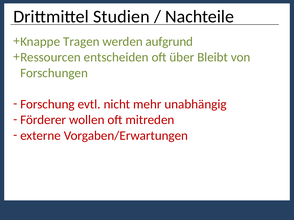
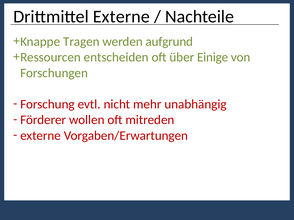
Drittmittel Studien: Studien -> Externe
Bleibt: Bleibt -> Einige
